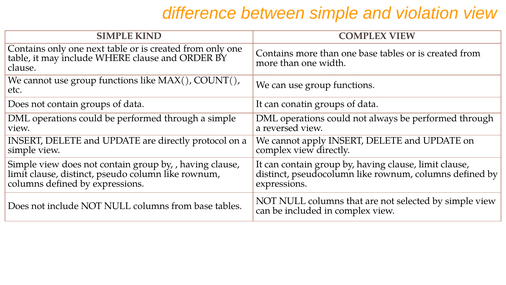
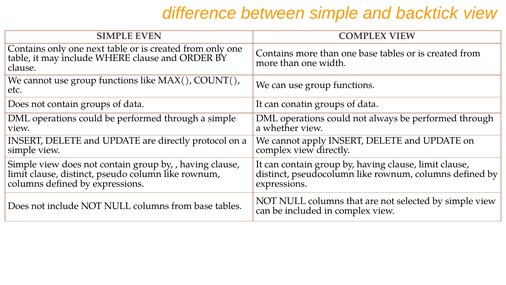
violation: violation -> backtick
KIND: KIND -> EVEN
reversed: reversed -> whether
